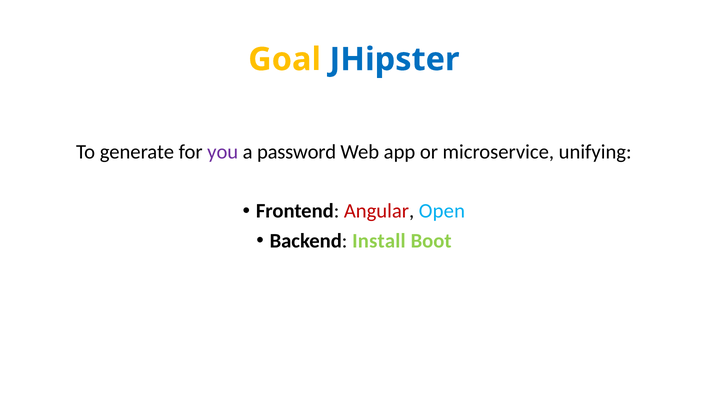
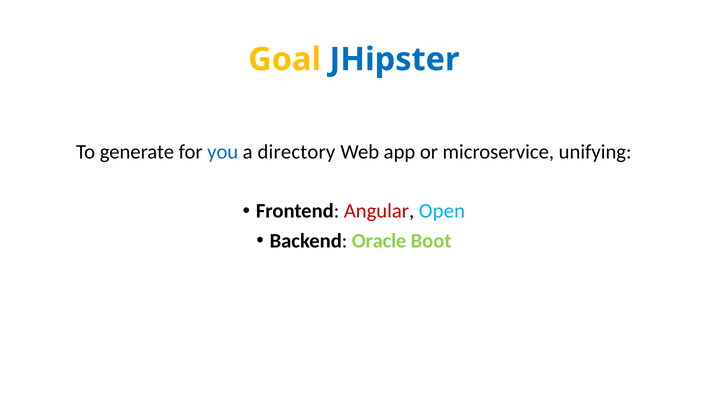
you colour: purple -> blue
password: password -> directory
Install: Install -> Oracle
